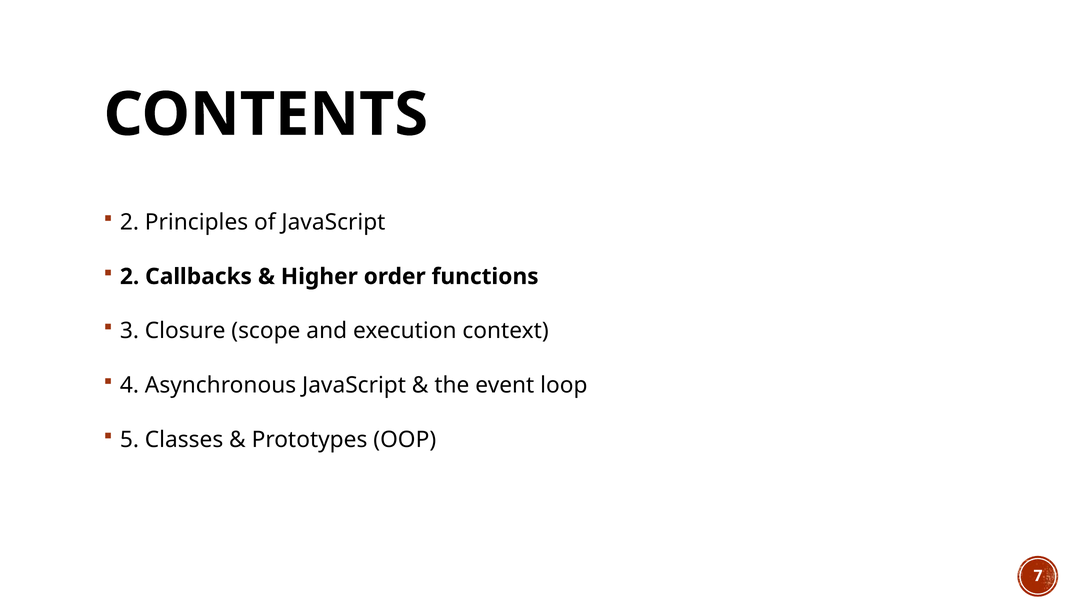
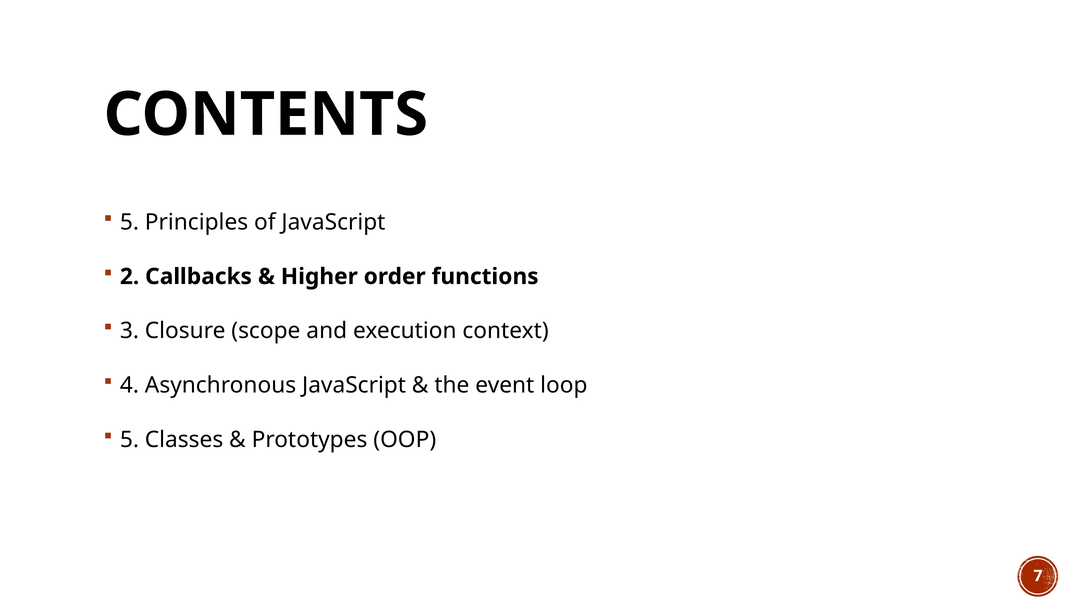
2 at (129, 222): 2 -> 5
